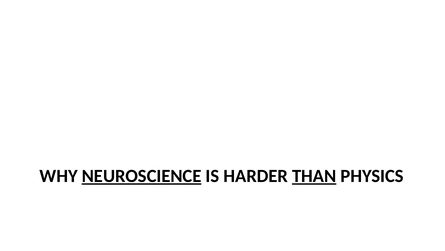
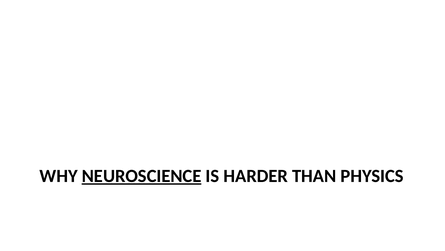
THAN underline: present -> none
